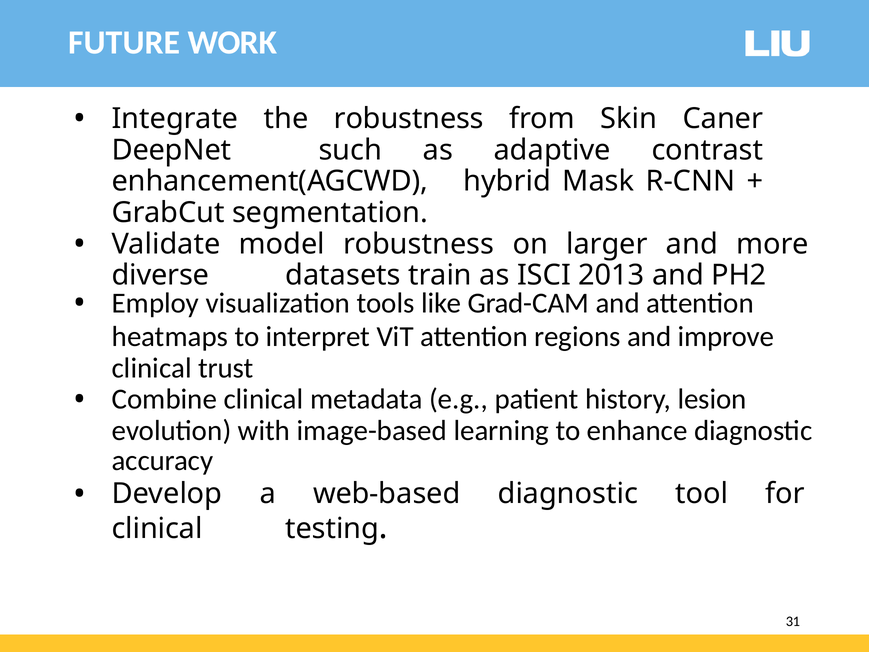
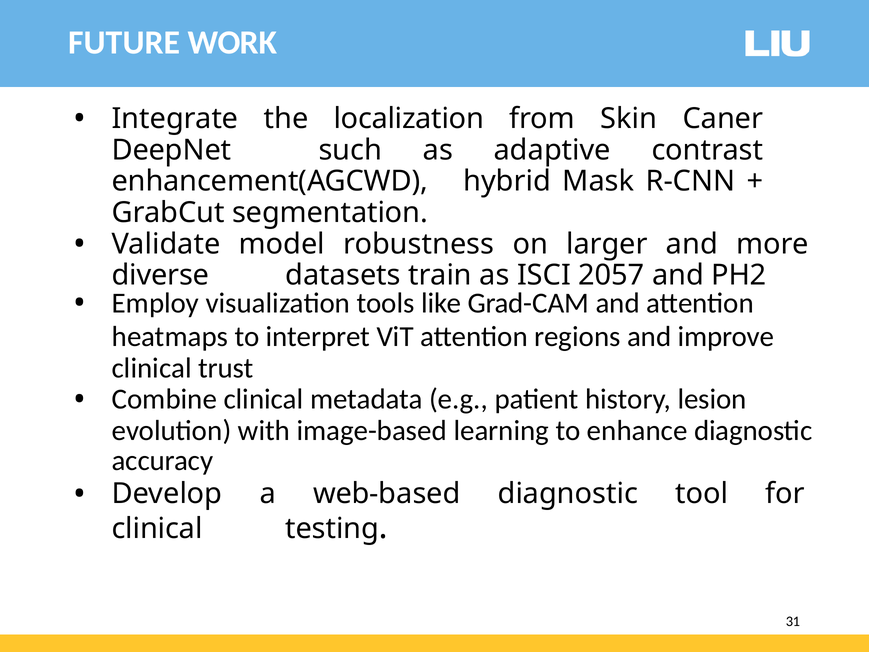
the robustness: robustness -> localization
2013: 2013 -> 2057
